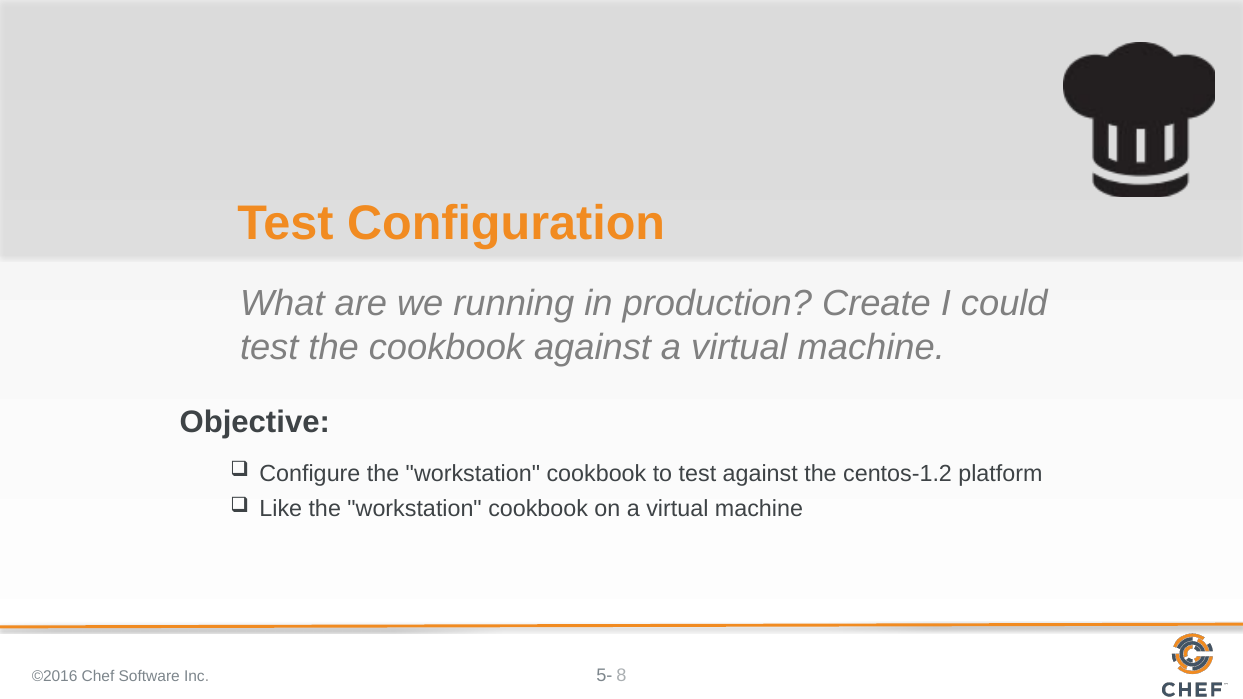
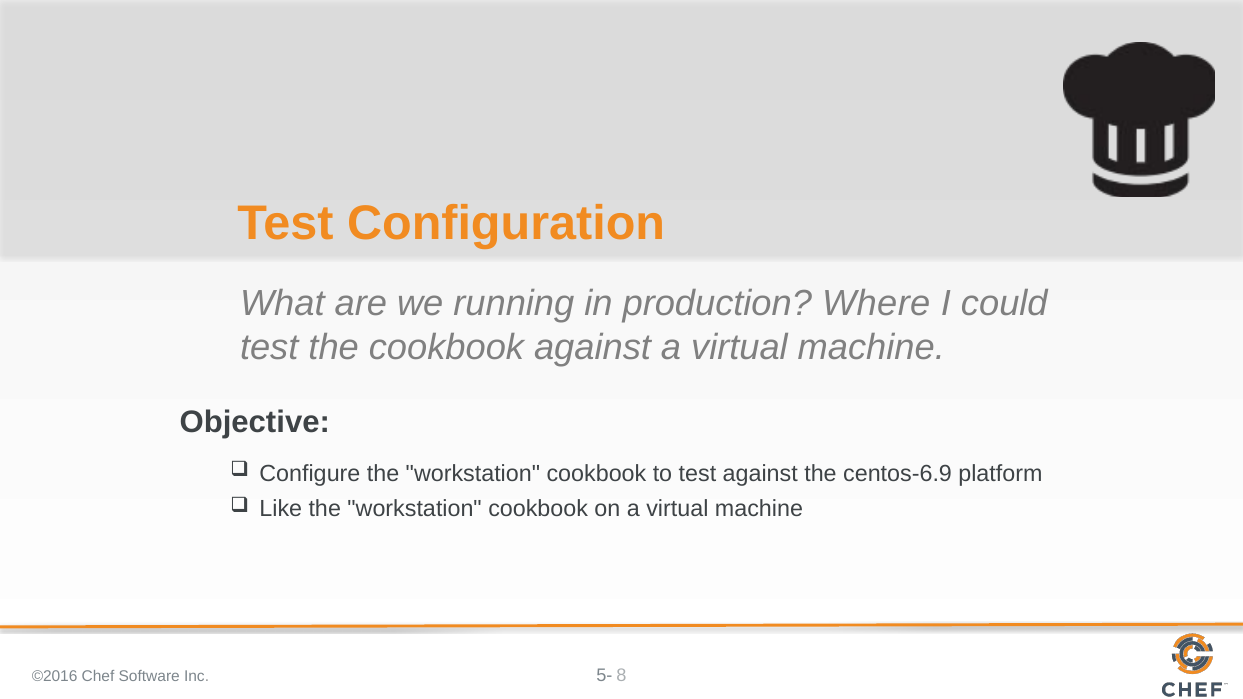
Create: Create -> Where
centos-1.2: centos-1.2 -> centos-6.9
